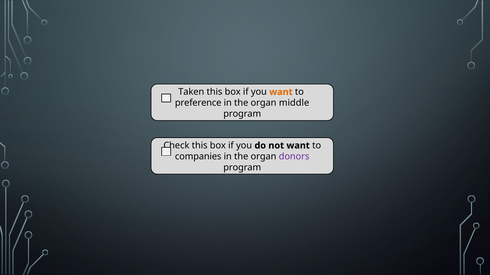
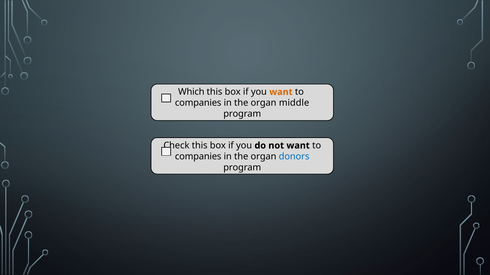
Taken: Taken -> Which
preference at (198, 103): preference -> companies
donors colour: purple -> blue
